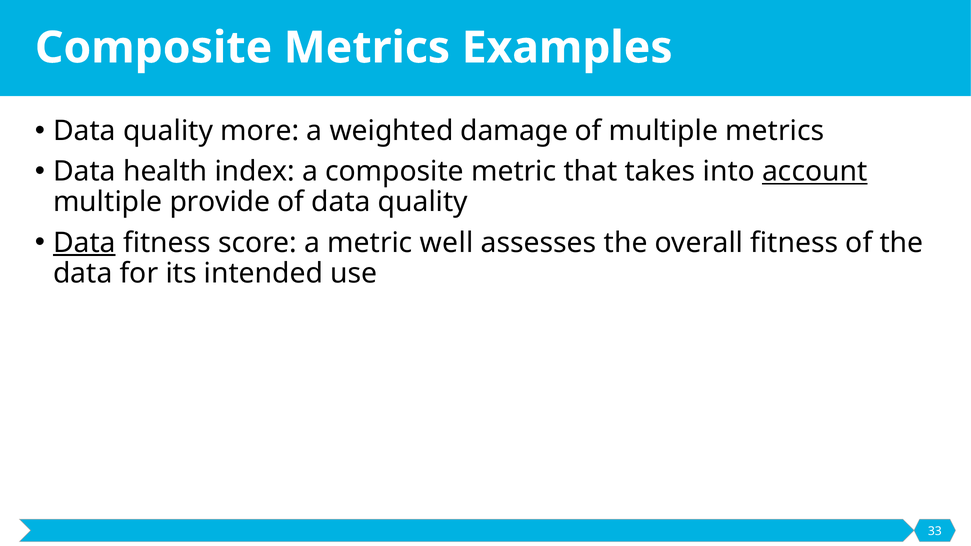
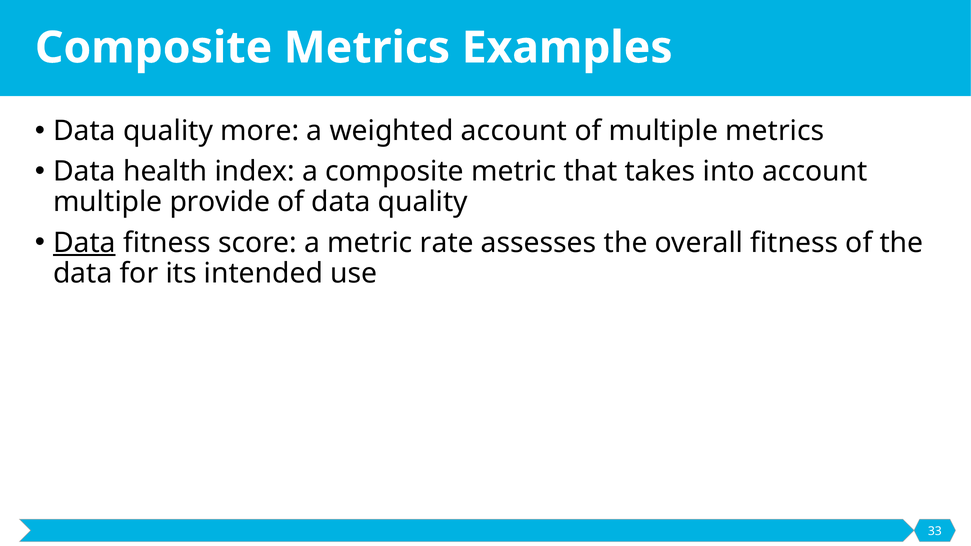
weighted damage: damage -> account
account at (815, 172) underline: present -> none
well: well -> rate
